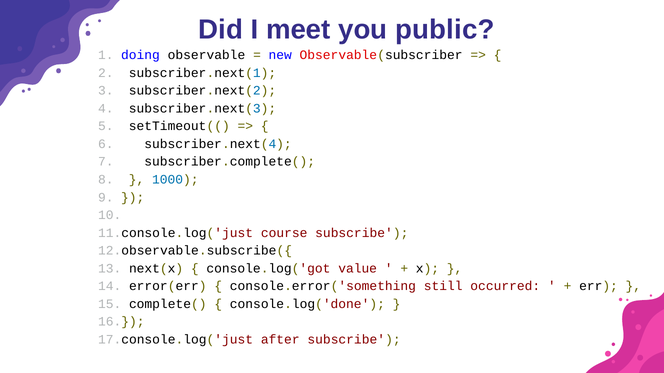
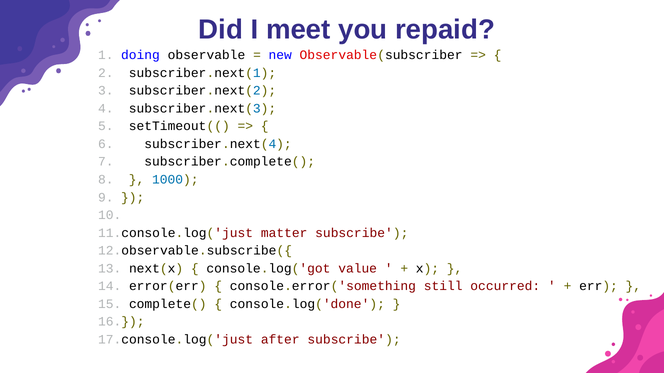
public: public -> repaid
course: course -> matter
